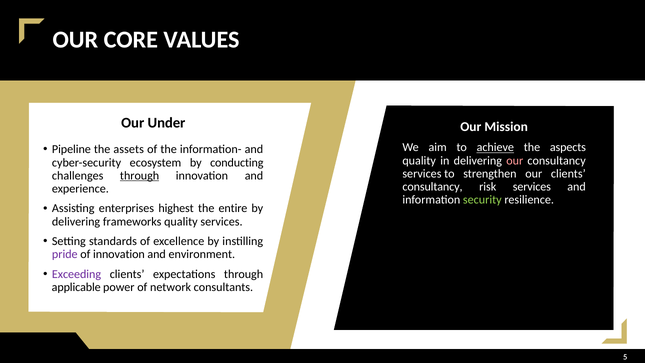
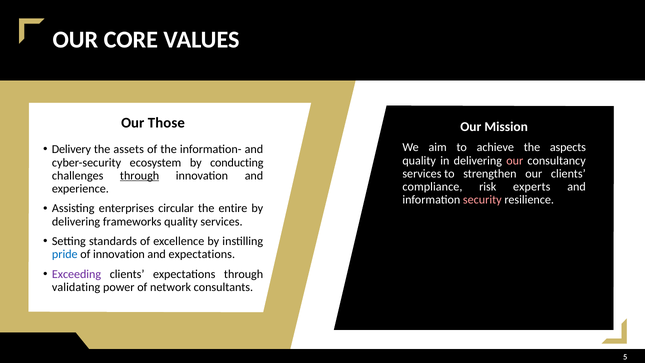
Under: Under -> Those
achieve underline: present -> none
Pipeline: Pipeline -> Delivery
consultancy at (432, 187): consultancy -> compliance
risk services: services -> experts
security colour: light green -> pink
highest: highest -> circular
pride colour: purple -> blue
and environment: environment -> expectations
applicable: applicable -> validating
